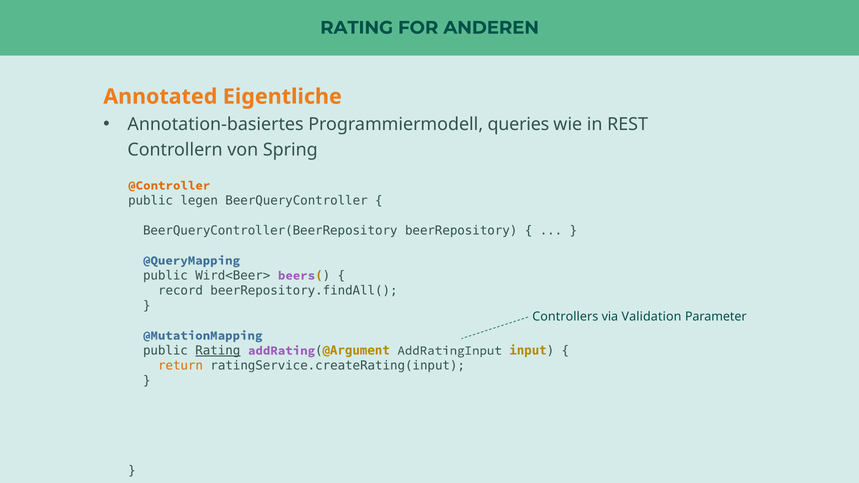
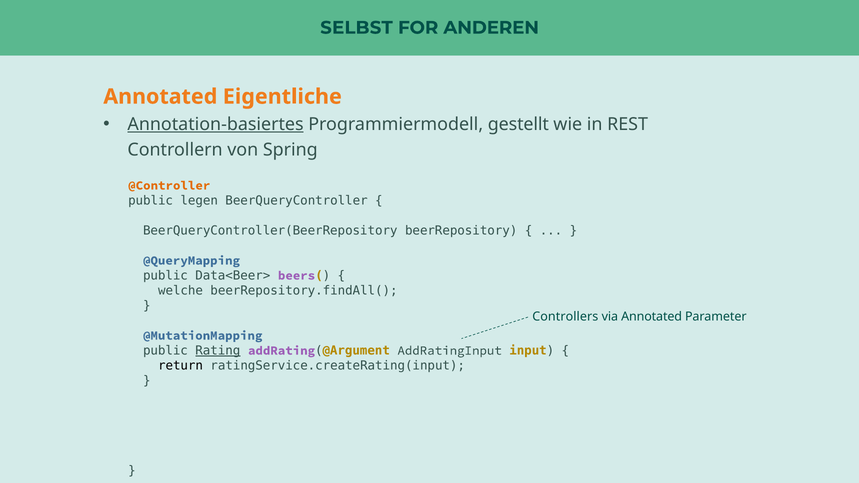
RATING at (357, 28): RATING -> SELBST
Annotation-basiertes underline: none -> present
queries: queries -> gestellt
Wird<Beer>: Wird<Beer> -> Data<Beer>
record: record -> welche
via Validation: Validation -> Annotated
return colour: orange -> black
